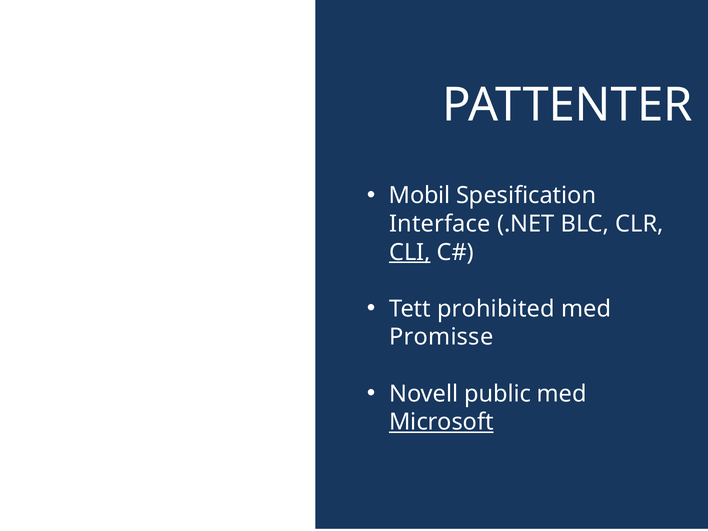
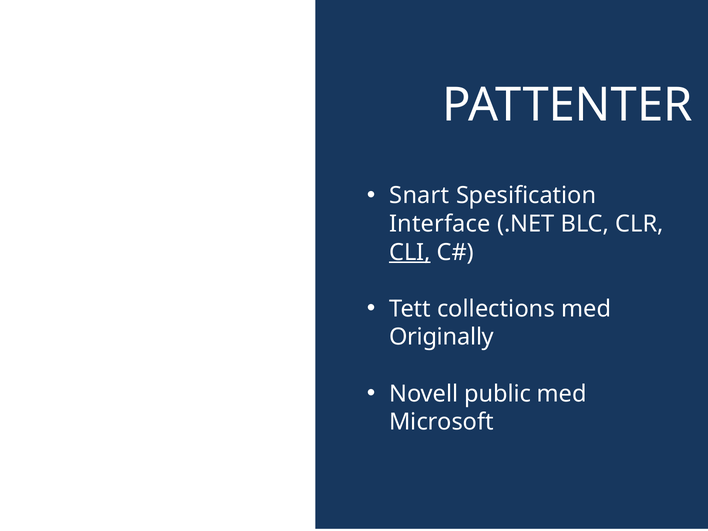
Mobil: Mobil -> Snart
prohibited: prohibited -> collections
Promisse: Promisse -> Originally
Microsoft underline: present -> none
